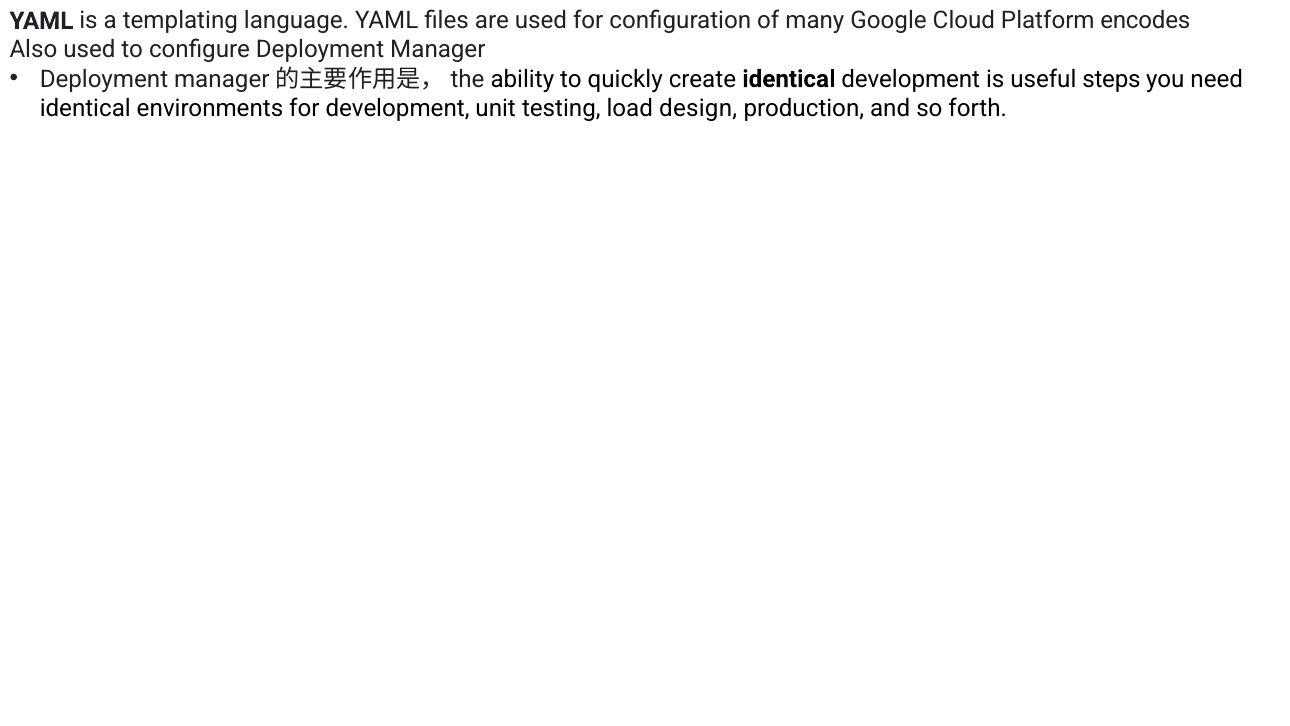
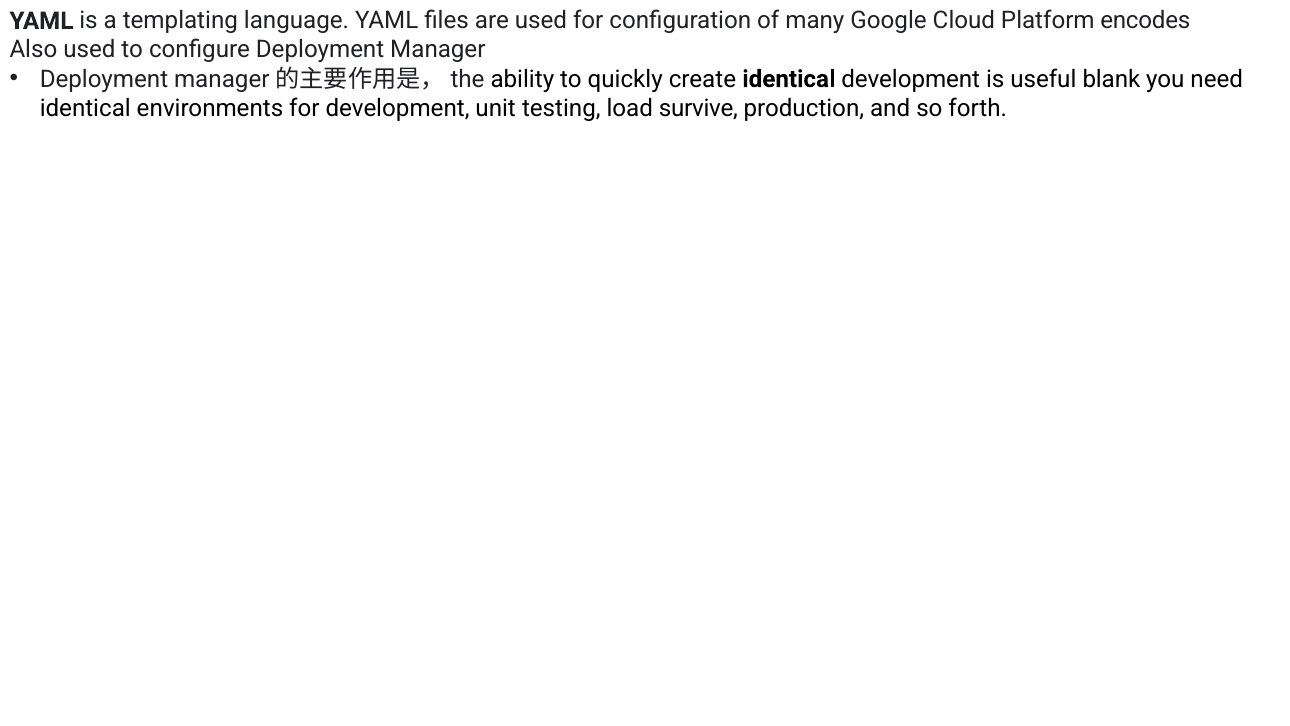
steps: steps -> blank
design: design -> survive
